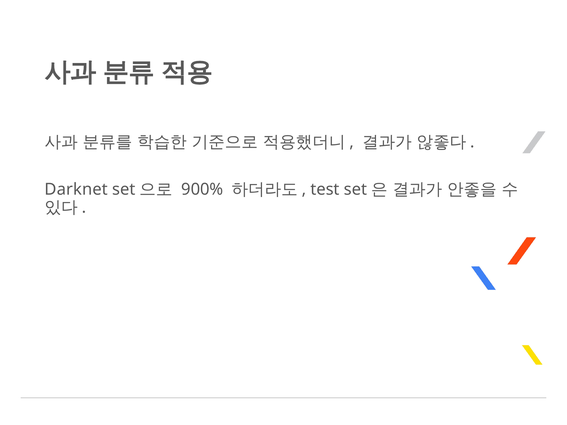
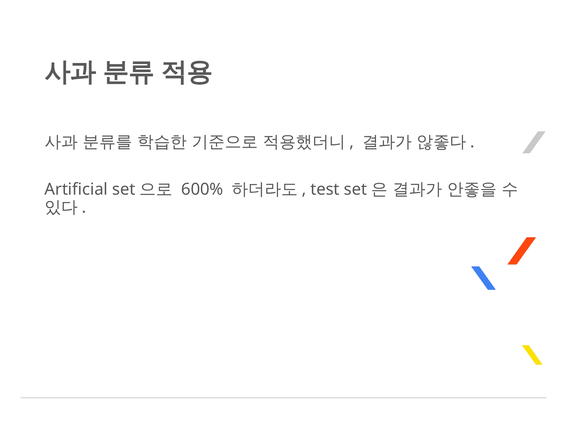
Darknet: Darknet -> Artificial
900%: 900% -> 600%
